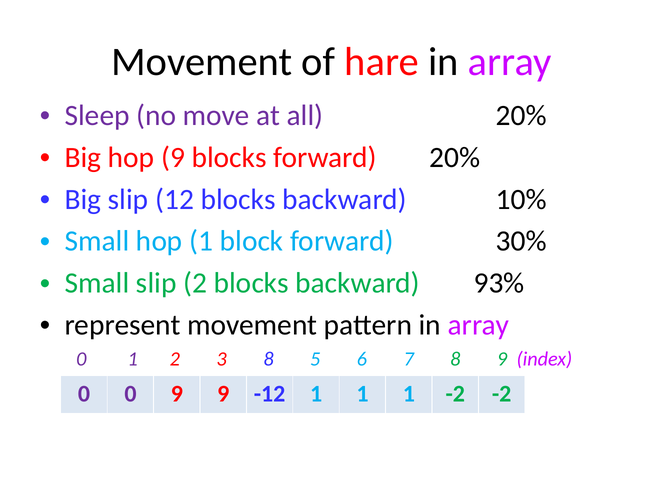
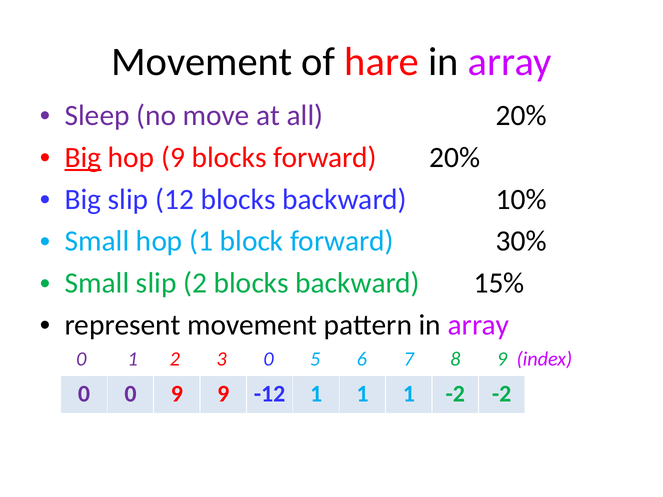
Big at (83, 157) underline: none -> present
93%: 93% -> 15%
3 8: 8 -> 0
